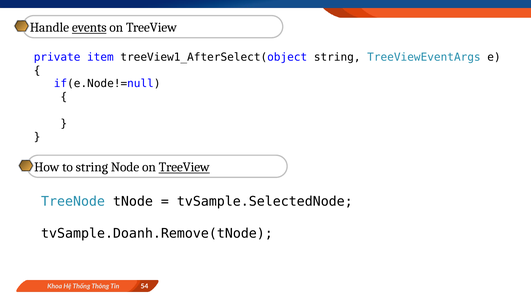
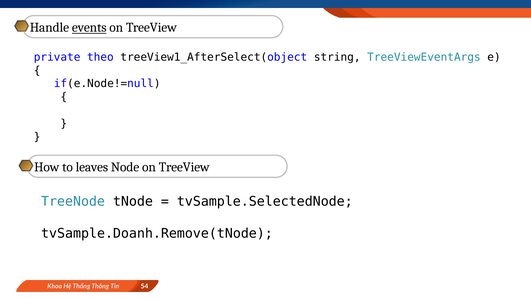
item: item -> theo
to string: string -> leaves
TreeView at (184, 167) underline: present -> none
